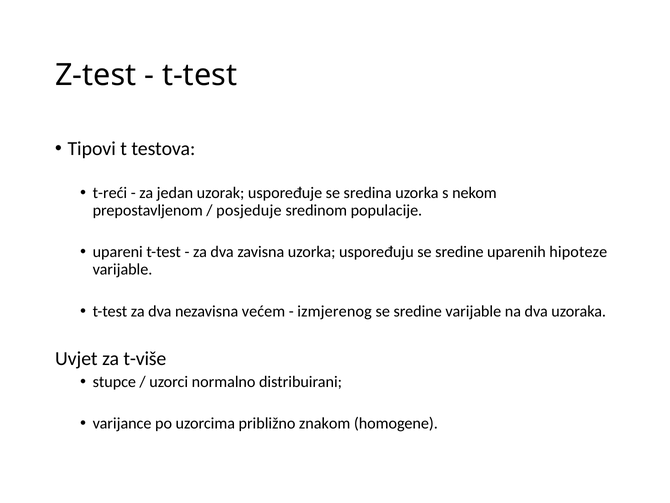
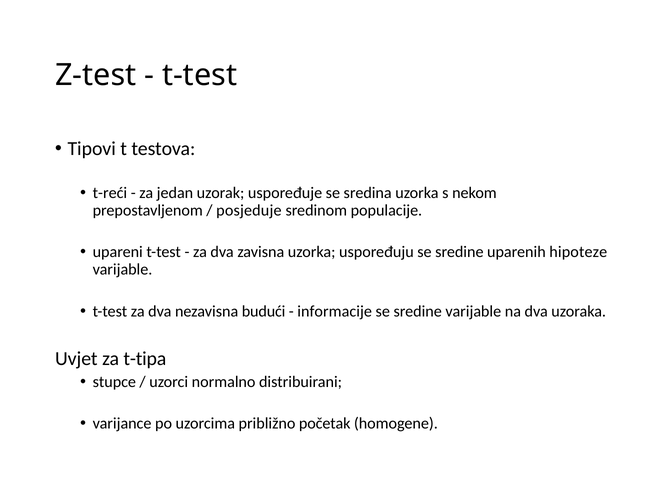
većem: većem -> budući
izmjerenog: izmjerenog -> informacije
t-više: t-više -> t-tipa
znakom: znakom -> početak
